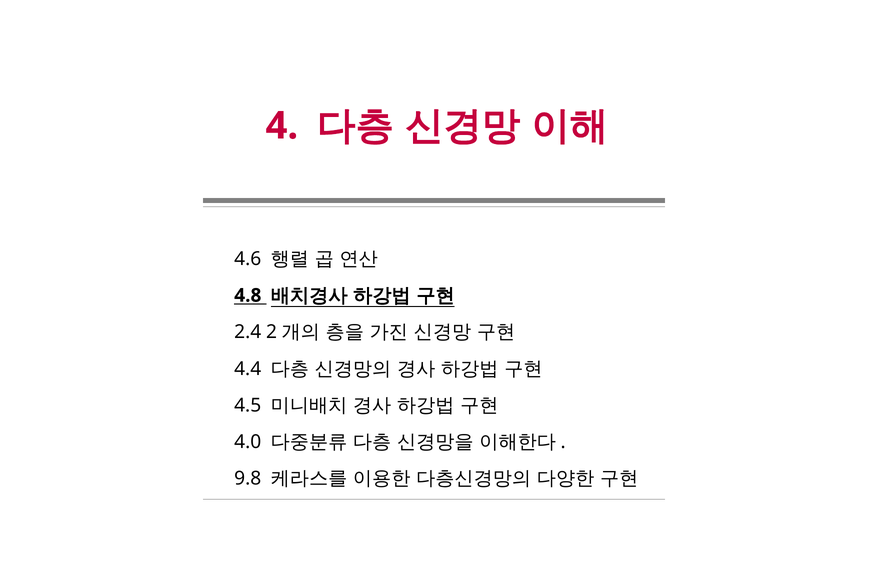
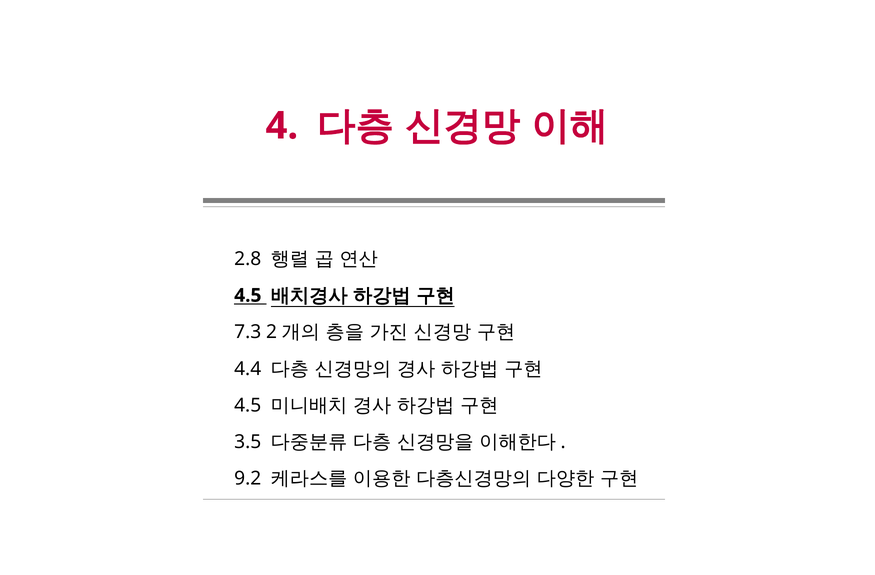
4.6: 4.6 -> 2.8
4.8 at (248, 295): 4.8 -> 4.5
2.4: 2.4 -> 7.3
4.0: 4.0 -> 3.5
9.8: 9.8 -> 9.2
